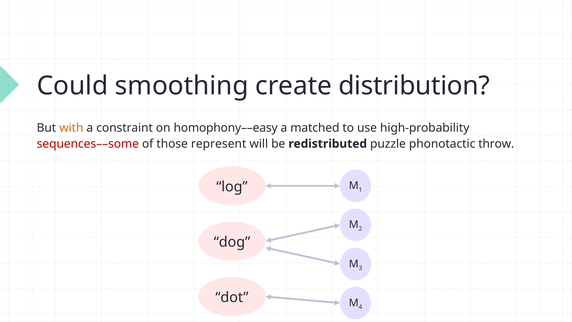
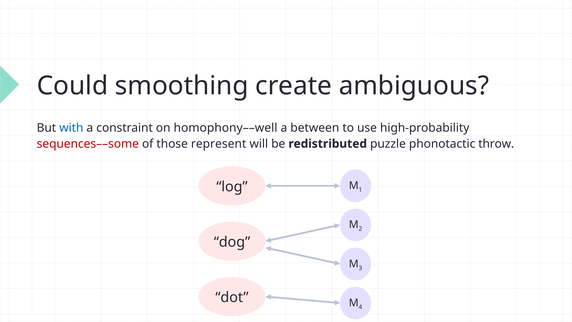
distribution: distribution -> ambiguous
with colour: orange -> blue
homophony––easy: homophony––easy -> homophony––well
matched: matched -> between
